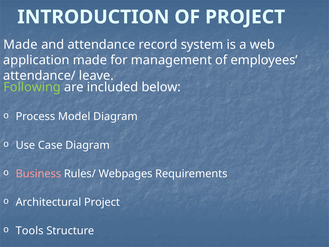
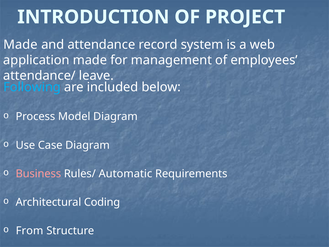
Following colour: light green -> light blue
Webpages: Webpages -> Automatic
Architectural Project: Project -> Coding
Tools: Tools -> From
